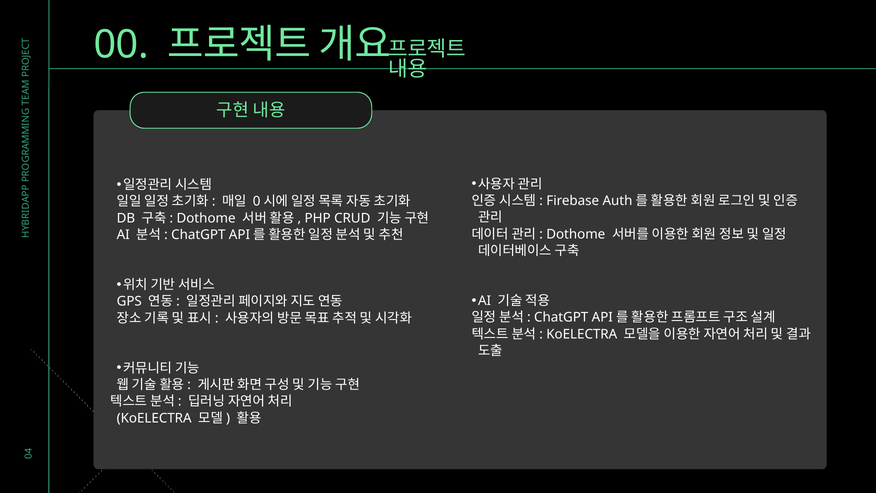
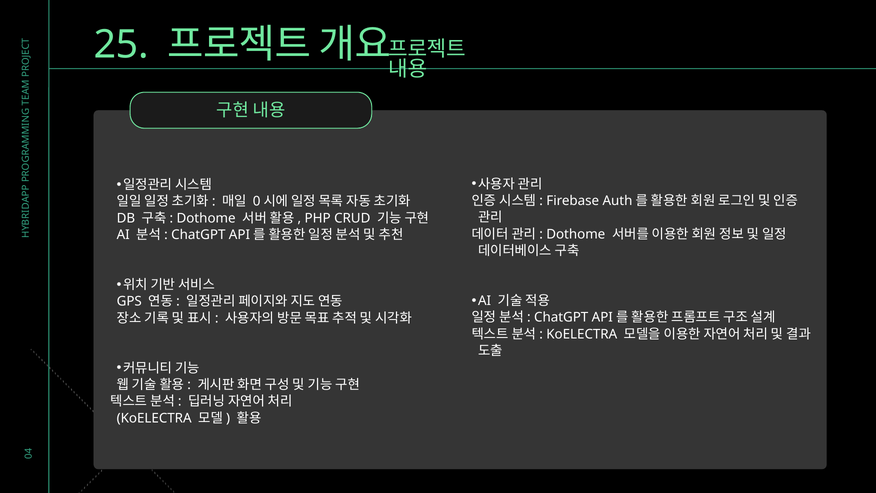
00: 00 -> 25
